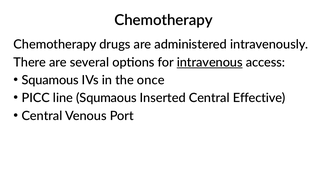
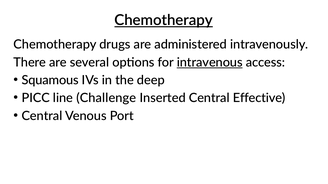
Chemotherapy at (164, 20) underline: none -> present
once: once -> deep
Squmaous: Squmaous -> Challenge
